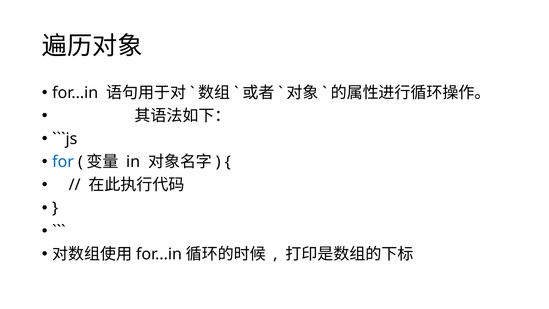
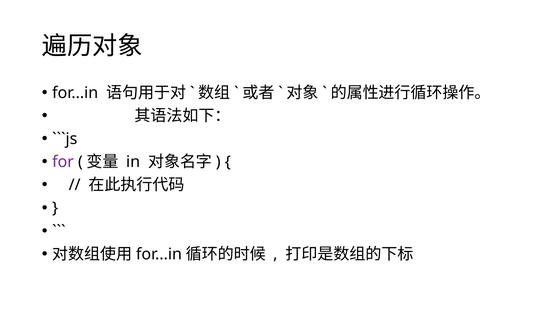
for colour: blue -> purple
